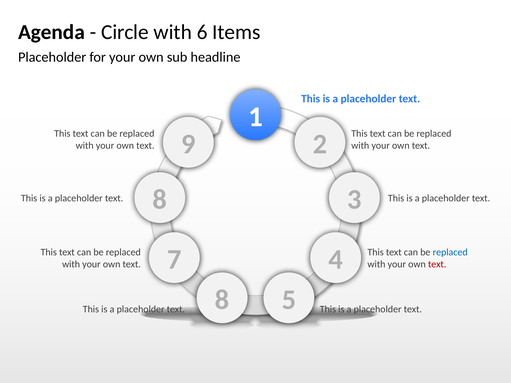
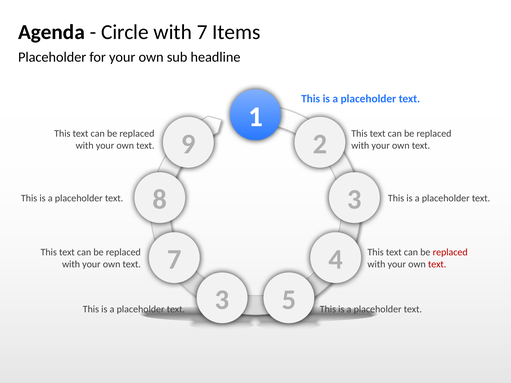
with 6: 6 -> 7
replaced at (450, 252) colour: blue -> red
8 at (222, 300): 8 -> 3
